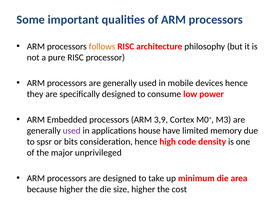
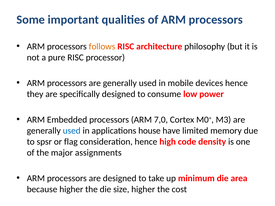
3,9: 3,9 -> 7,0
used at (72, 131) colour: purple -> blue
bits: bits -> flag
unprivileged: unprivileged -> assignments
